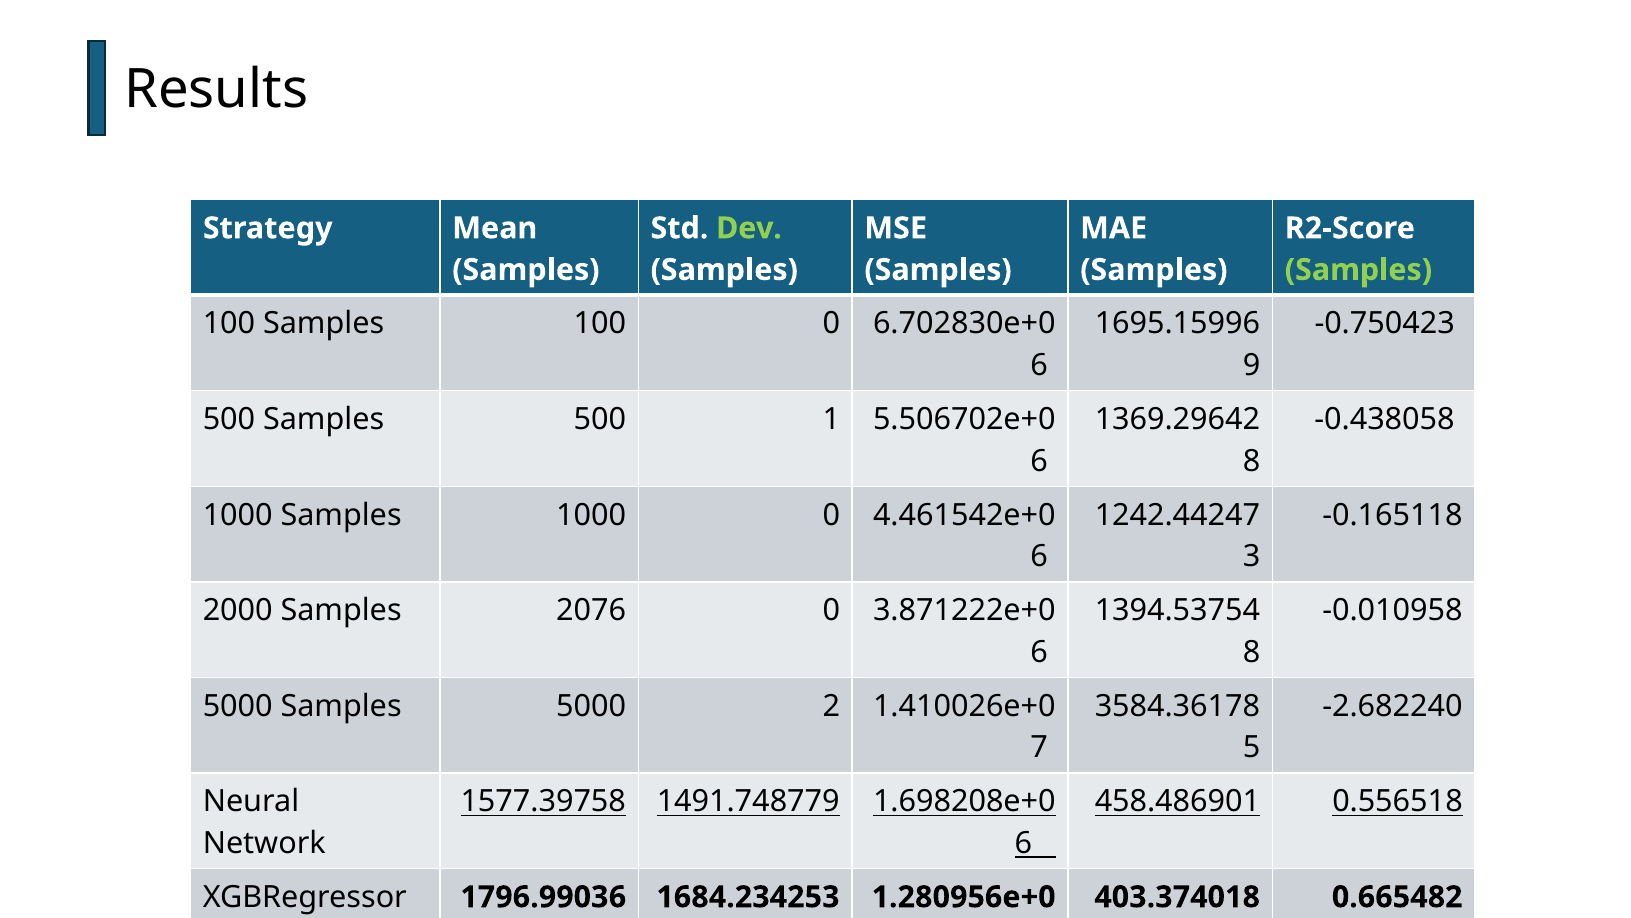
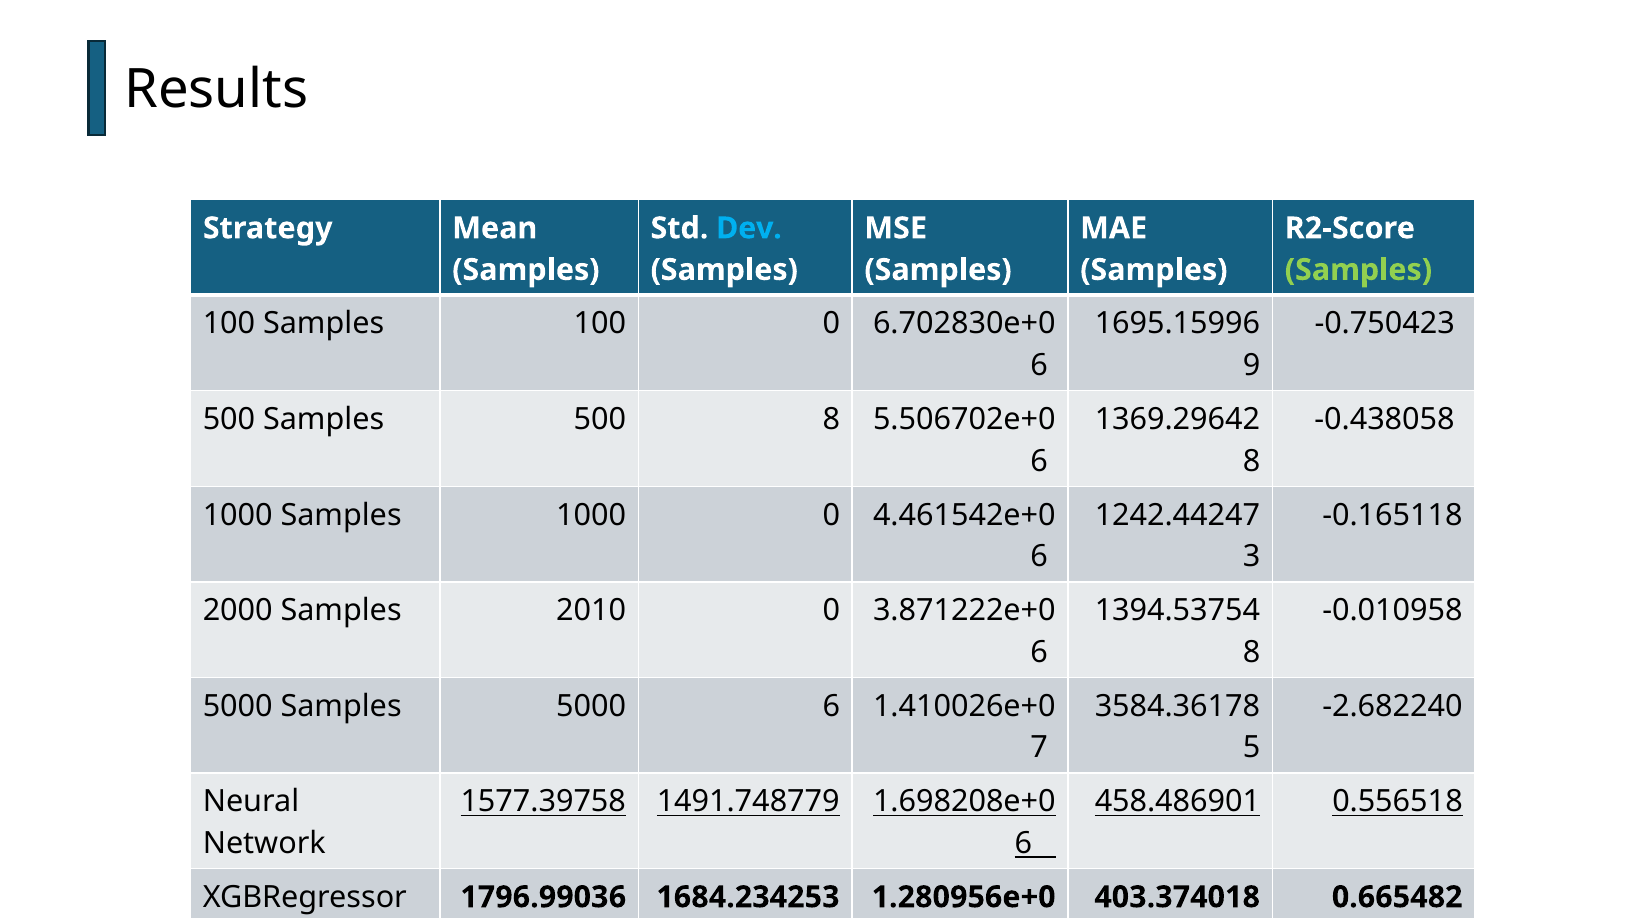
Dev colour: light green -> light blue
500 1: 1 -> 8
2076: 2076 -> 2010
5000 2: 2 -> 6
